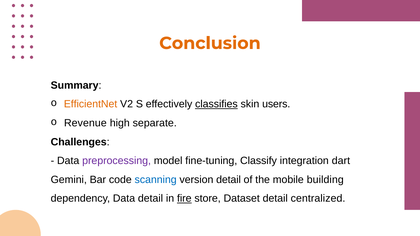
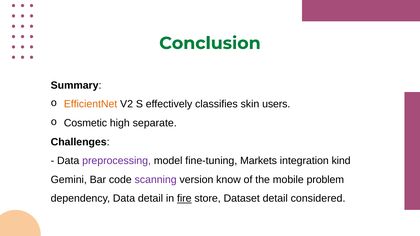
Conclusion colour: orange -> green
classifies underline: present -> none
Revenue: Revenue -> Cosmetic
Classify: Classify -> Markets
dart: dart -> kind
scanning colour: blue -> purple
version detail: detail -> know
building: building -> problem
centralized: centralized -> considered
